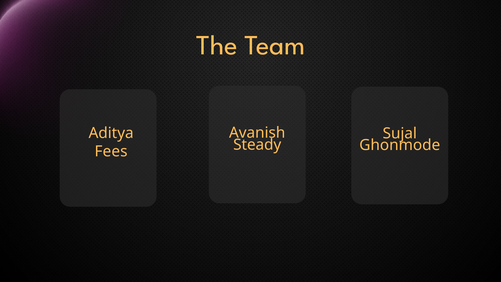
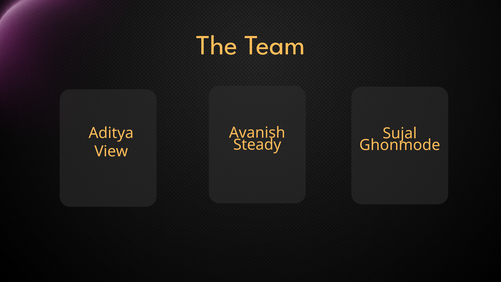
Fees: Fees -> View
